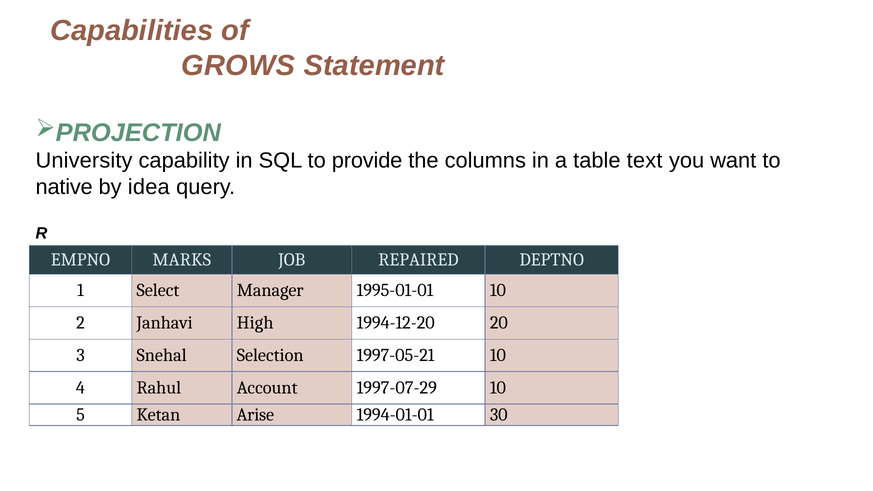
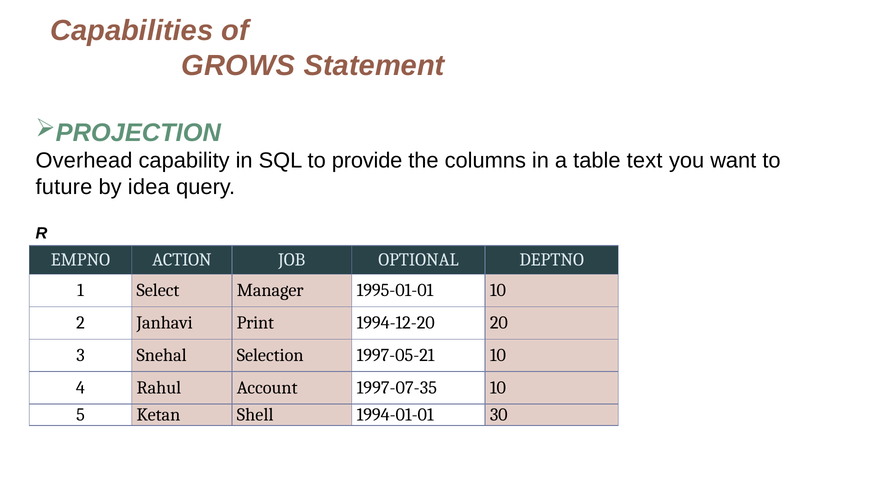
University: University -> Overhead
native: native -> future
MARKS: MARKS -> ACTION
REPAIRED: REPAIRED -> OPTIONAL
High: High -> Print
1997-07-29: 1997-07-29 -> 1997-07-35
Arise: Arise -> Shell
